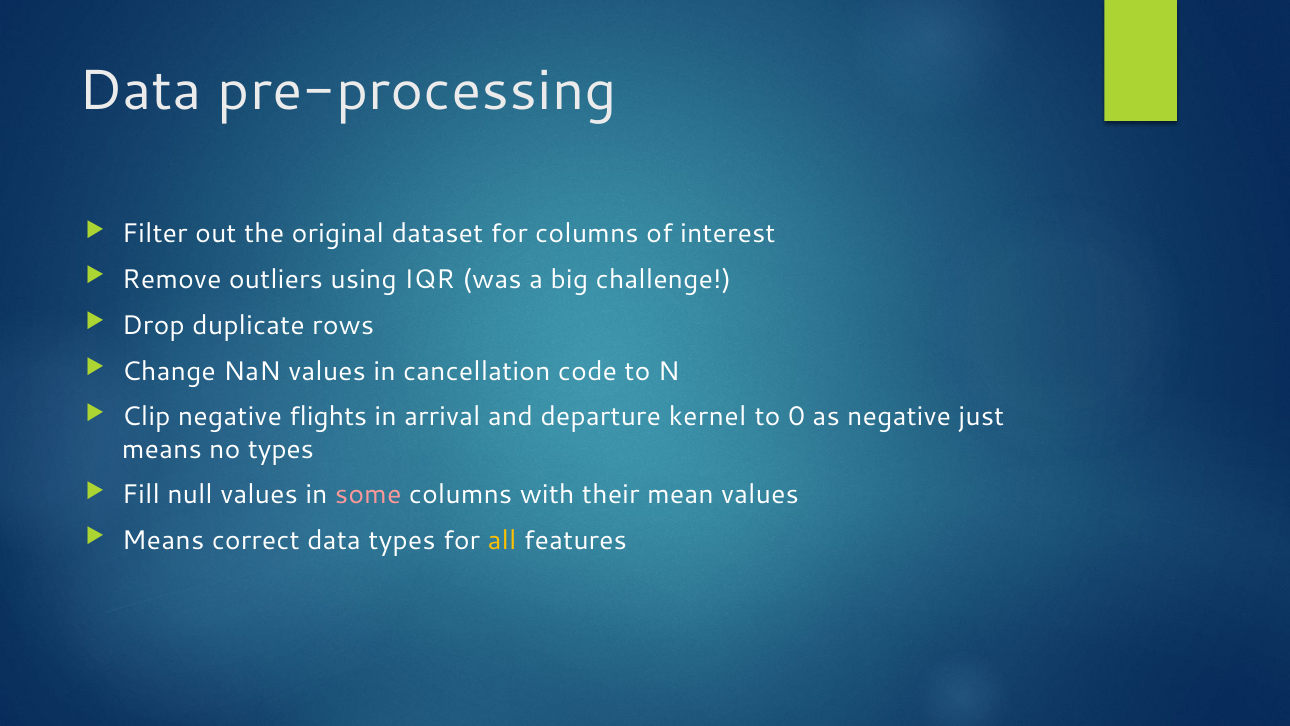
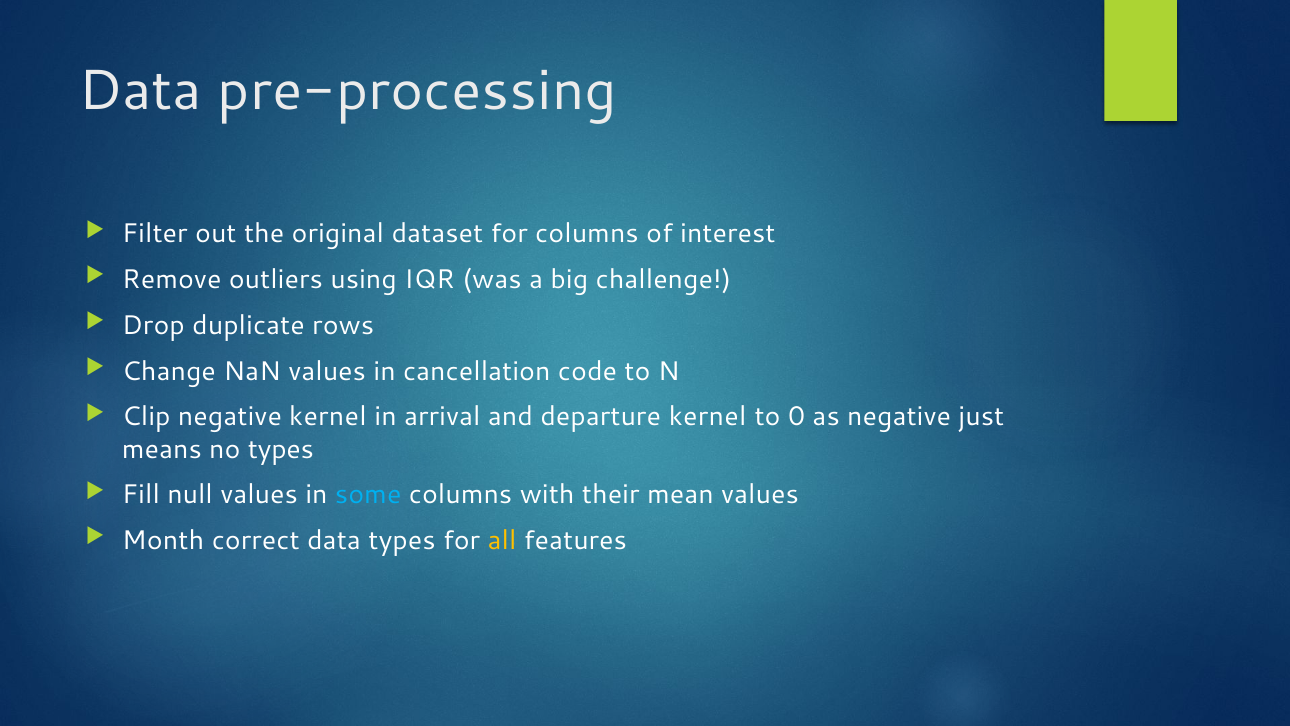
negative flights: flights -> kernel
some colour: pink -> light blue
Means at (163, 540): Means -> Month
